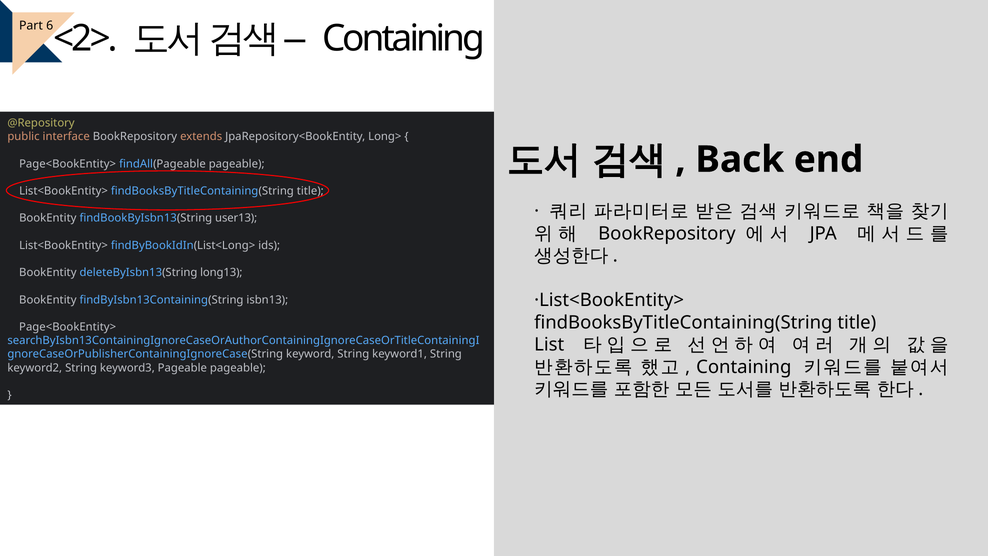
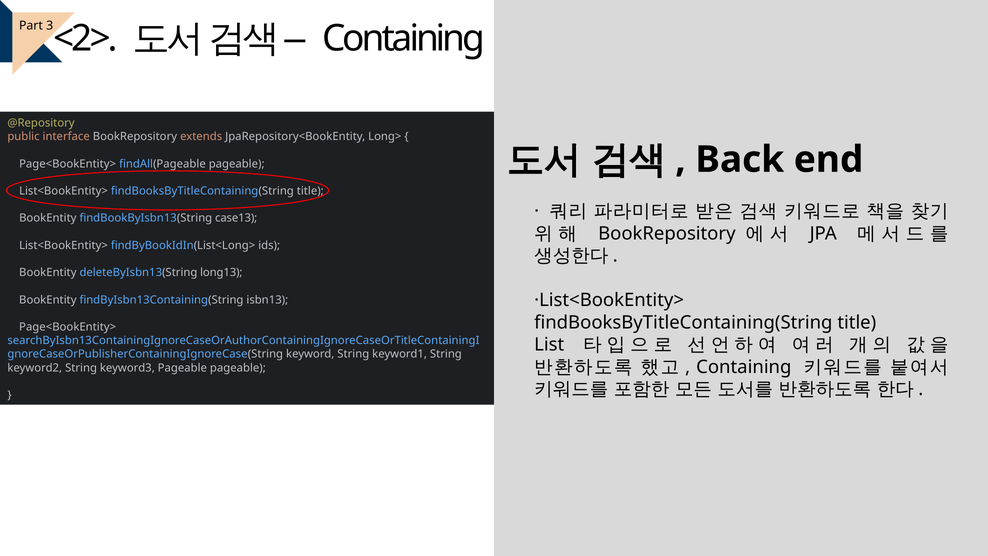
6: 6 -> 3
user13: user13 -> case13
